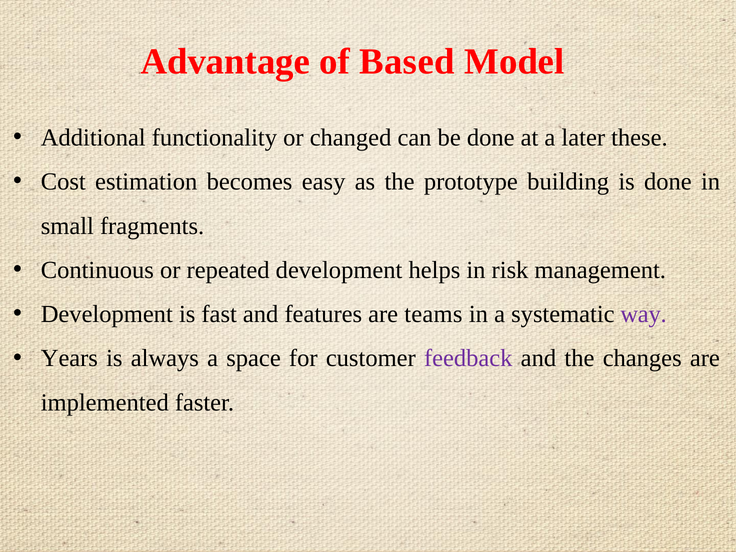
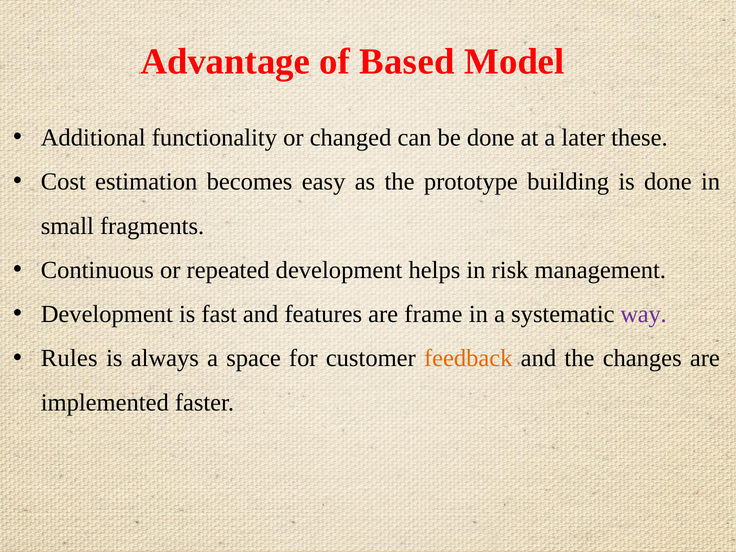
teams: teams -> frame
Years: Years -> Rules
feedback colour: purple -> orange
